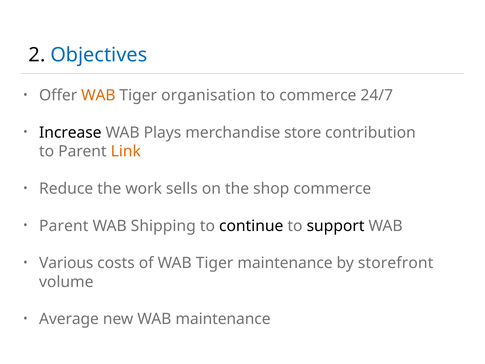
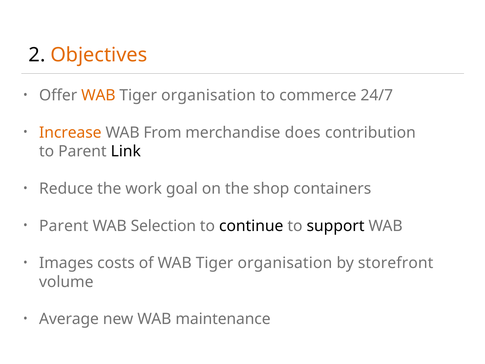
Objectives colour: blue -> orange
Increase colour: black -> orange
Plays: Plays -> From
store: store -> does
Link colour: orange -> black
sells: sells -> goal
shop commerce: commerce -> containers
Shipping: Shipping -> Selection
Various: Various -> Images
of WAB Tiger maintenance: maintenance -> organisation
